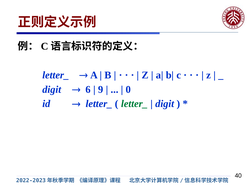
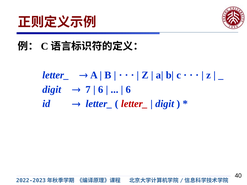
6: 6 -> 7
9 at (101, 90): 9 -> 6
0 at (128, 90): 0 -> 6
letter_ at (134, 104) colour: green -> red
